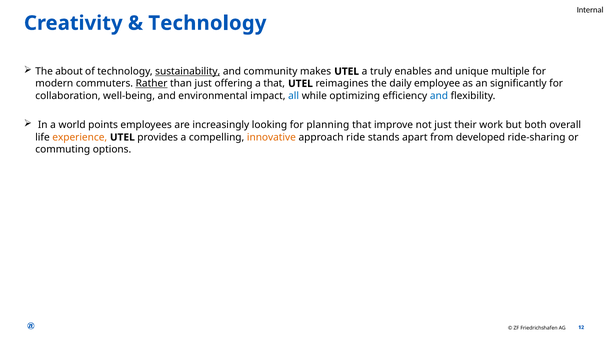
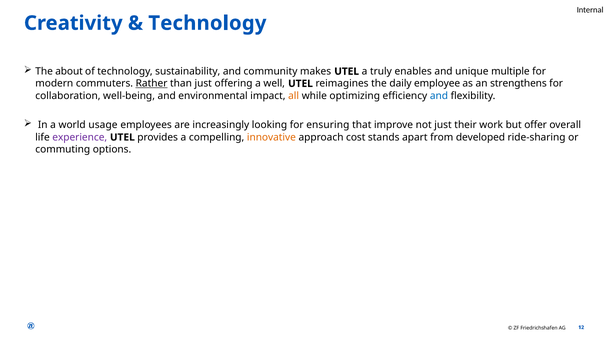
sustainability underline: present -> none
a that: that -> well
significantly: significantly -> strengthens
all colour: blue -> orange
points: points -> usage
planning: planning -> ensuring
both: both -> offer
experience colour: orange -> purple
ride: ride -> cost
